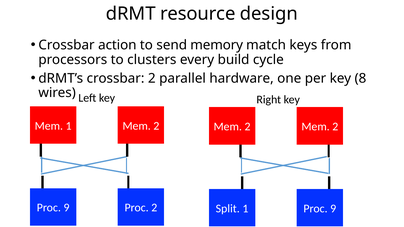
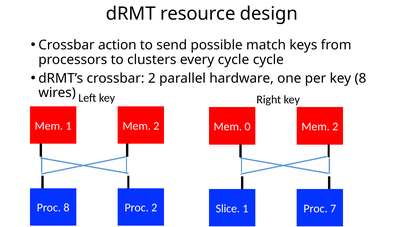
memory: memory -> possible
every build: build -> cycle
2 at (247, 127): 2 -> 0
9 at (67, 208): 9 -> 8
Split: Split -> Slice
9 at (333, 209): 9 -> 7
